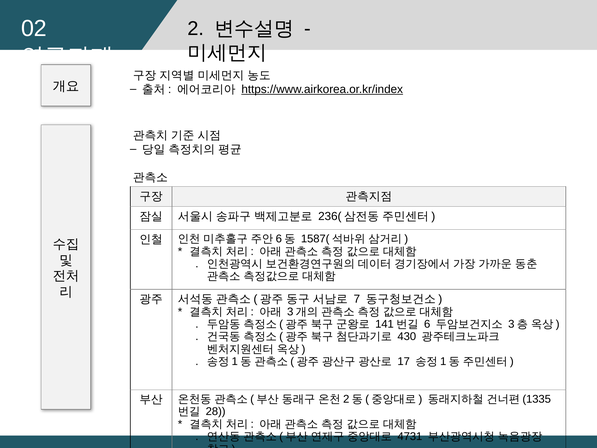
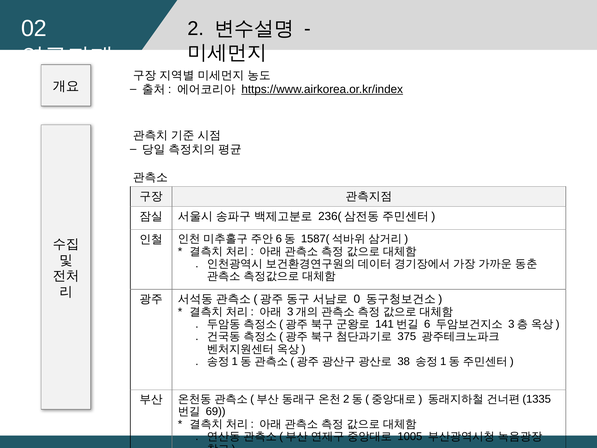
7: 7 -> 0
430: 430 -> 375
17: 17 -> 38
28: 28 -> 69
4731: 4731 -> 1005
